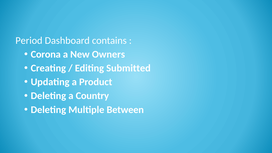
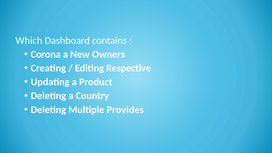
Period: Period -> Which
Submitted: Submitted -> Respective
Between: Between -> Provides
